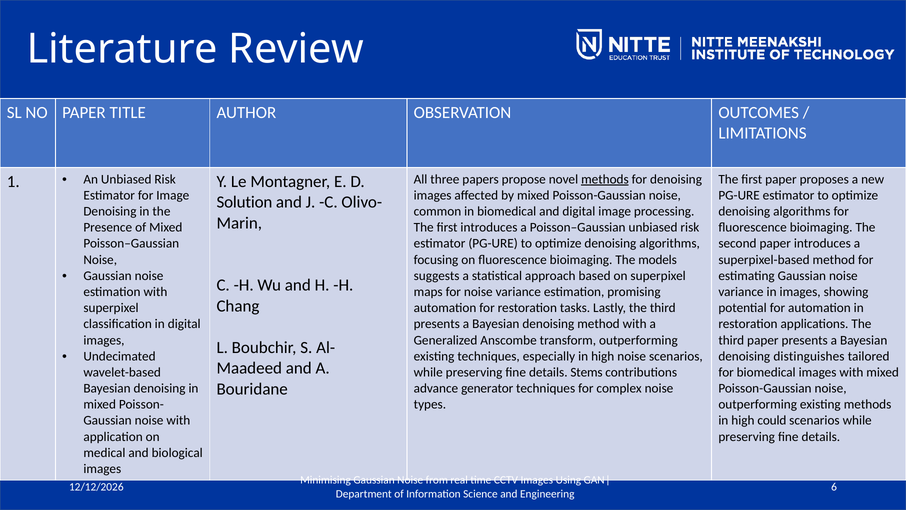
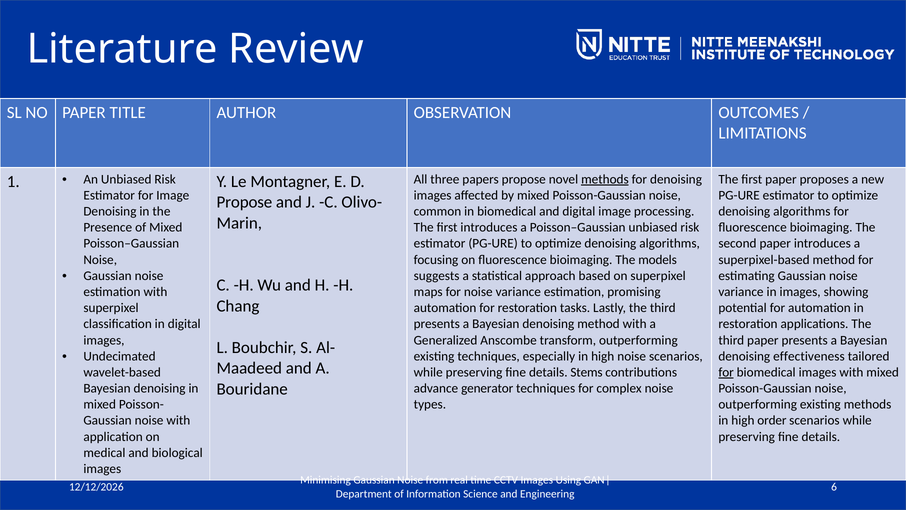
Solution at (244, 202): Solution -> Propose
distinguishes: distinguishes -> effectiveness
for at (726, 372) underline: none -> present
could: could -> order
